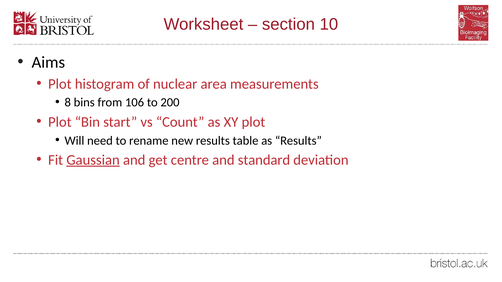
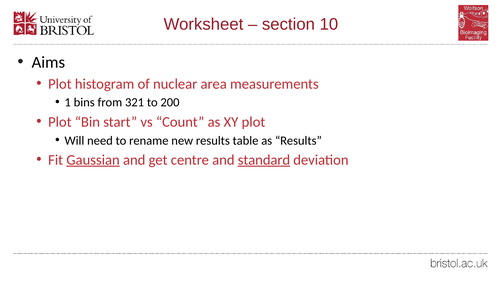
8: 8 -> 1
106: 106 -> 321
standard underline: none -> present
